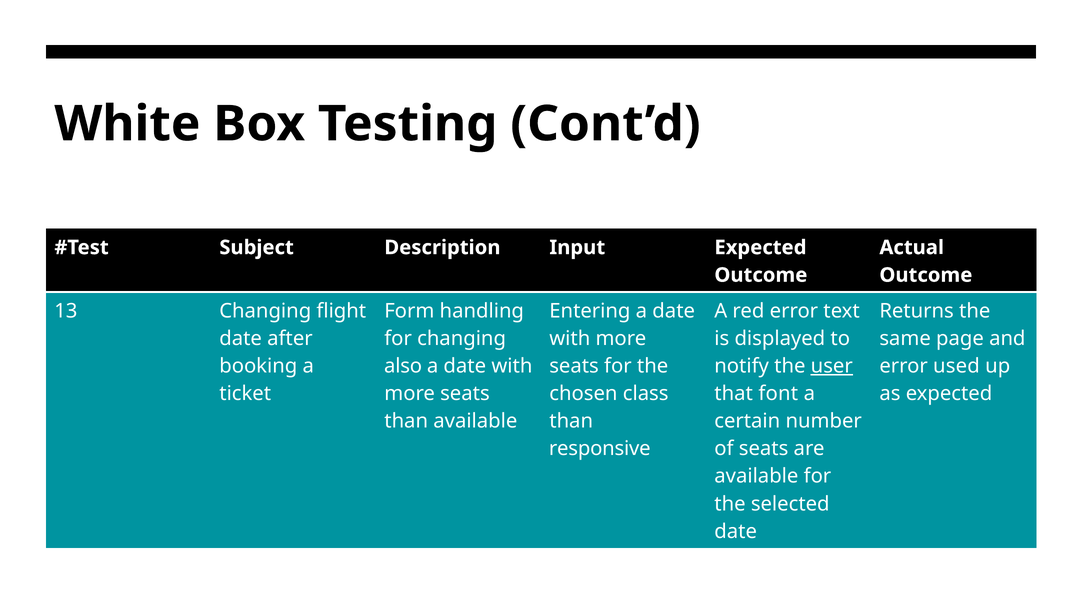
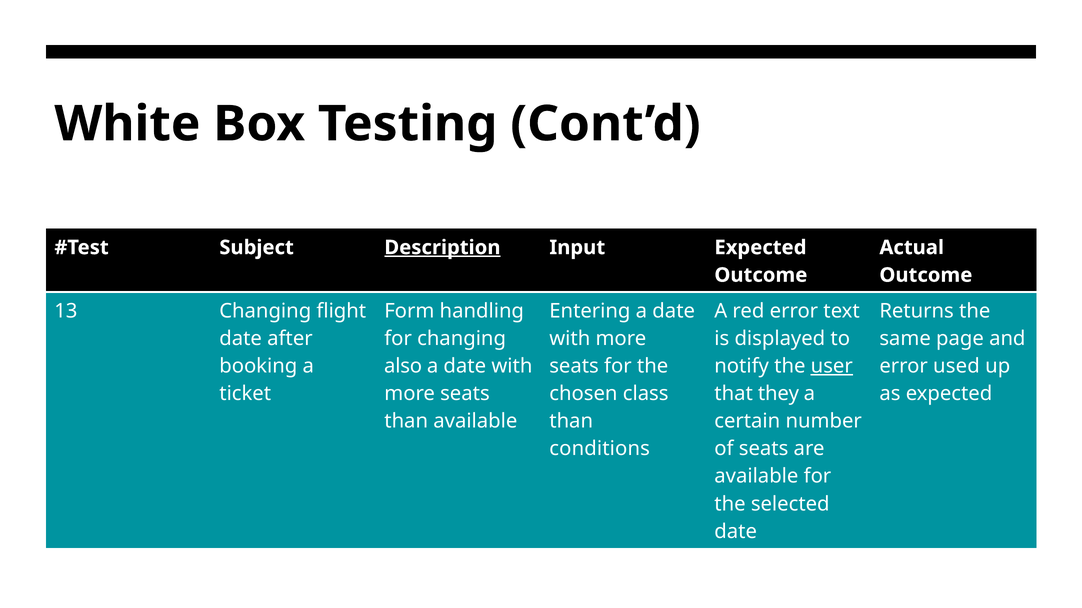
Description underline: none -> present
font: font -> they
responsive: responsive -> conditions
